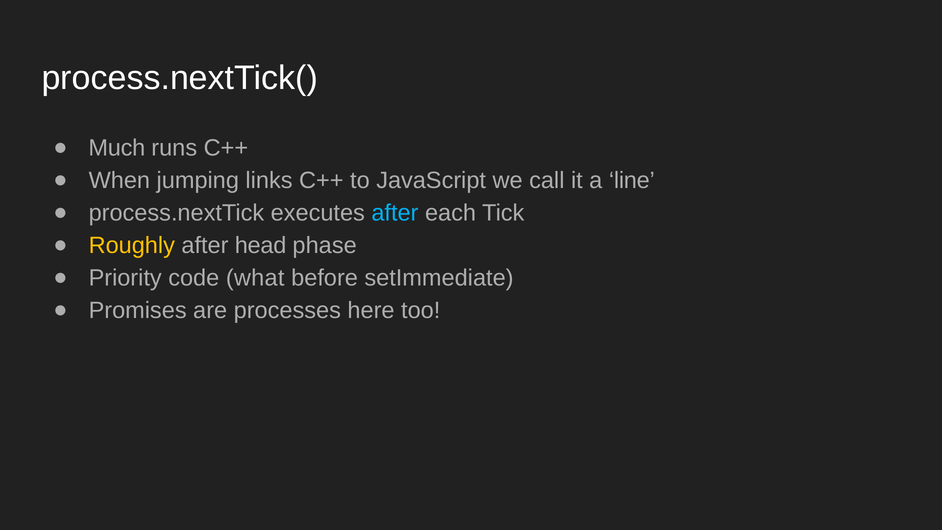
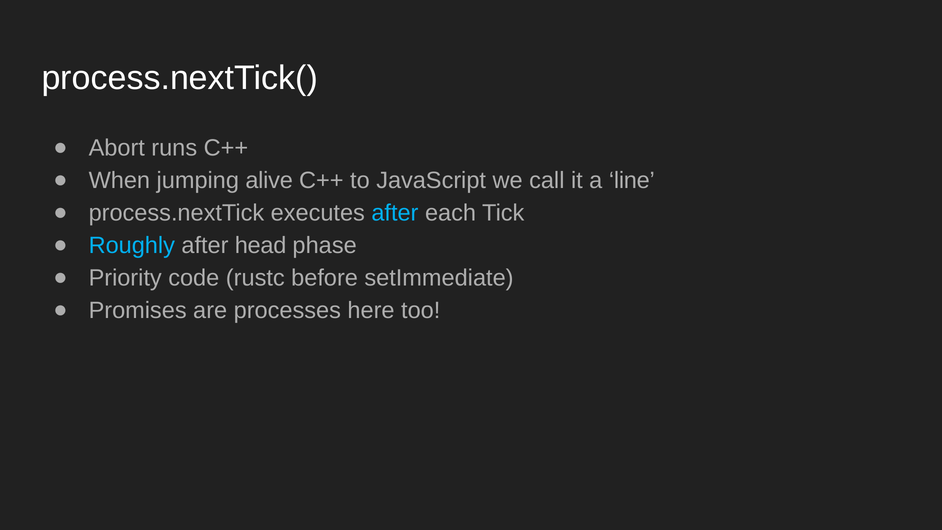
Much: Much -> Abort
links: links -> alive
Roughly colour: yellow -> light blue
what: what -> rustc
